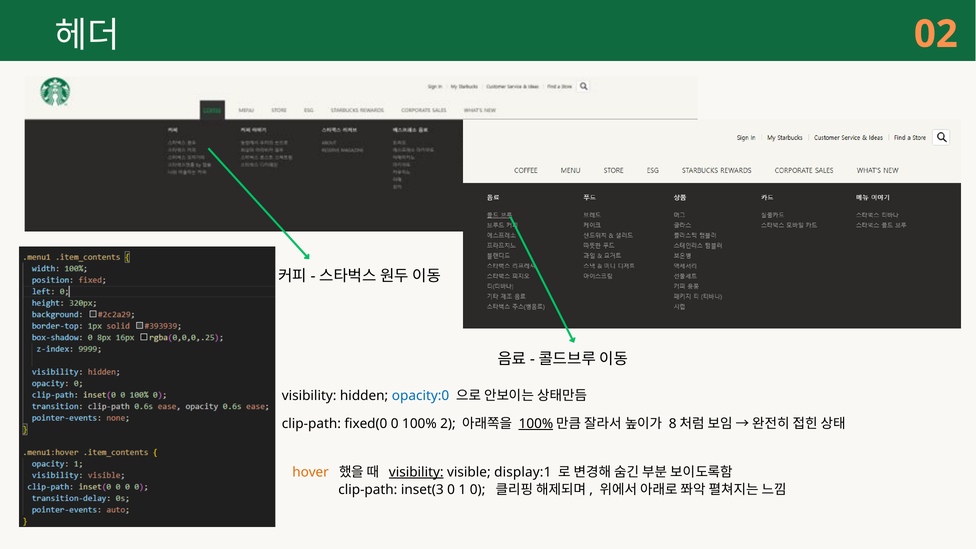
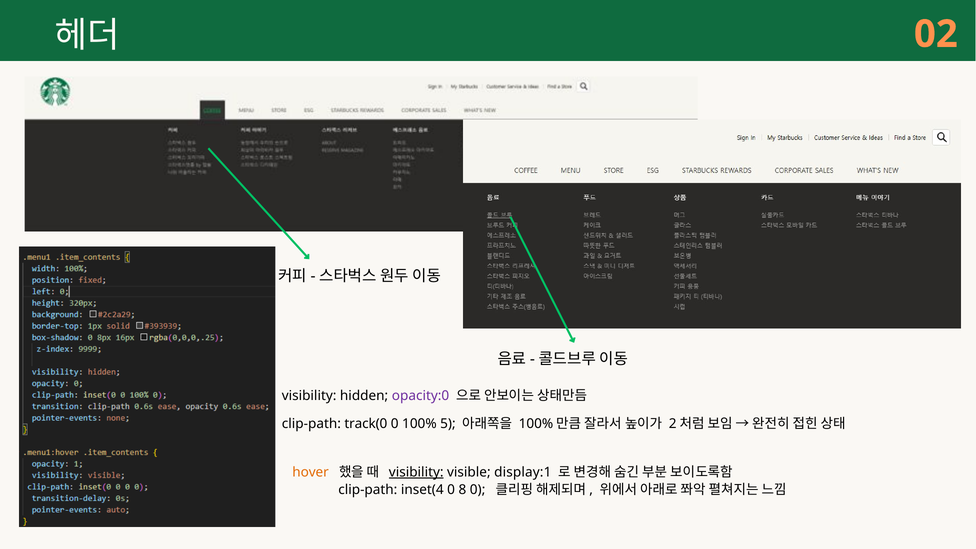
opacity:0 colour: blue -> purple
fixed(0: fixed(0 -> track(0
2: 2 -> 5
100% at (536, 424) underline: present -> none
8: 8 -> 2
inset(3: inset(3 -> inset(4
1: 1 -> 8
